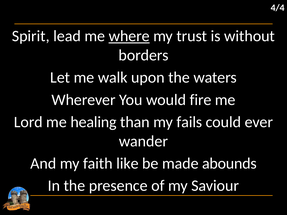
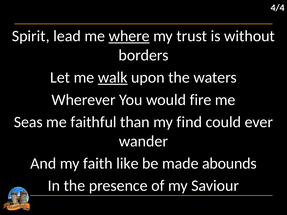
walk underline: none -> present
Lord: Lord -> Seas
healing: healing -> faithful
fails: fails -> find
